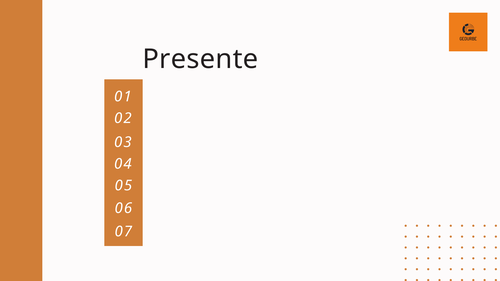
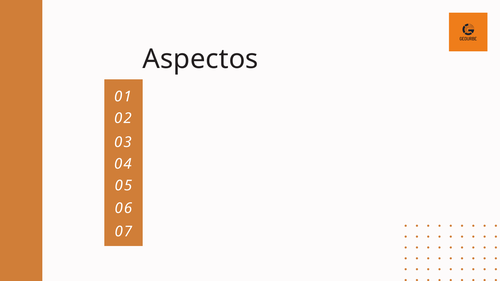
Presente: Presente -> Aspectos
